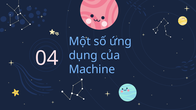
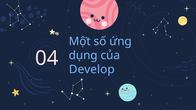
Machine: Machine -> Develop
